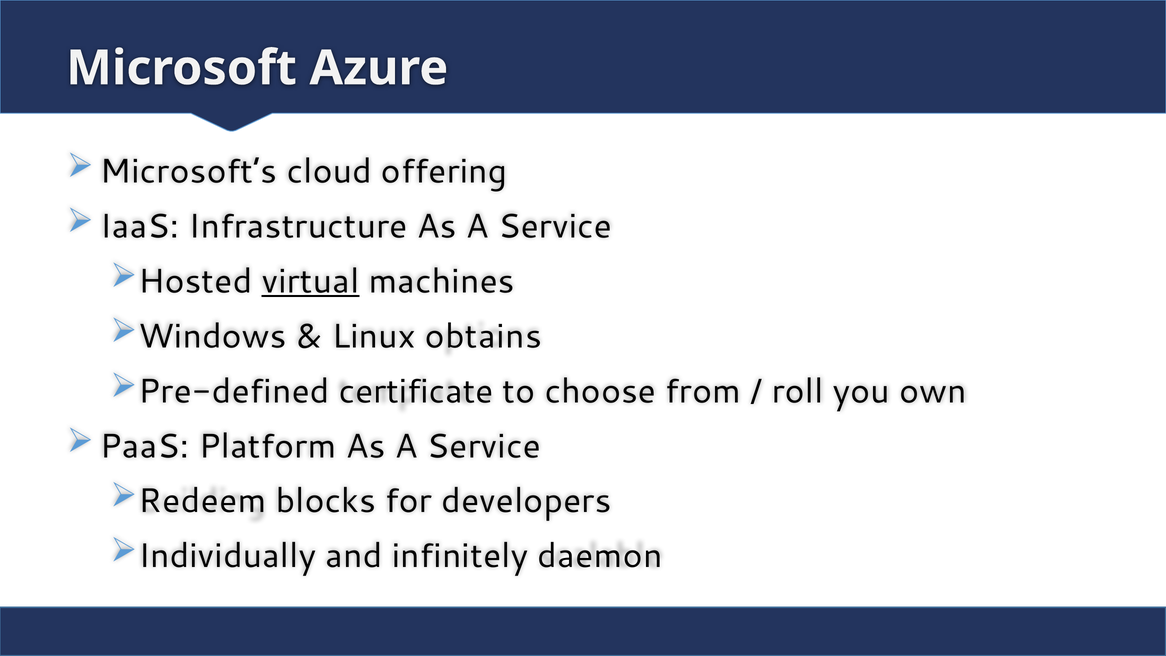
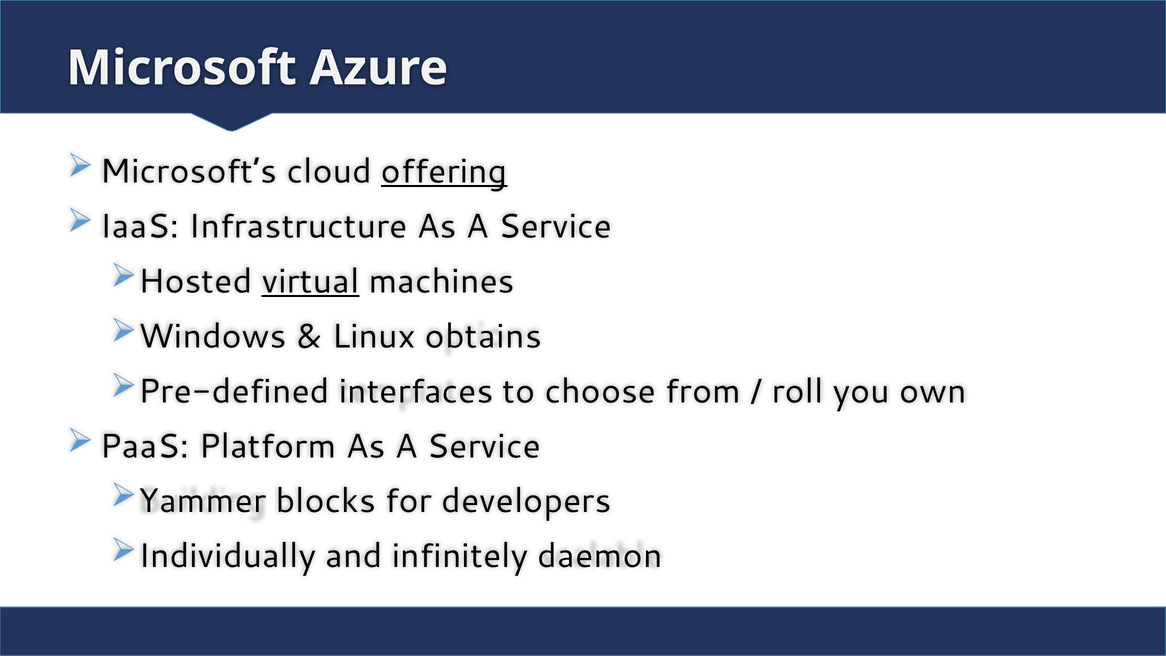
offering underline: none -> present
certificate: certificate -> interfaces
Redeem: Redeem -> Yammer
